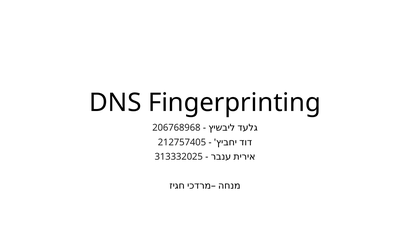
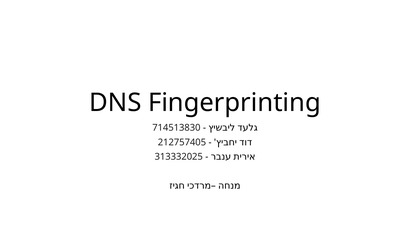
206768968: 206768968 -> 714513830
